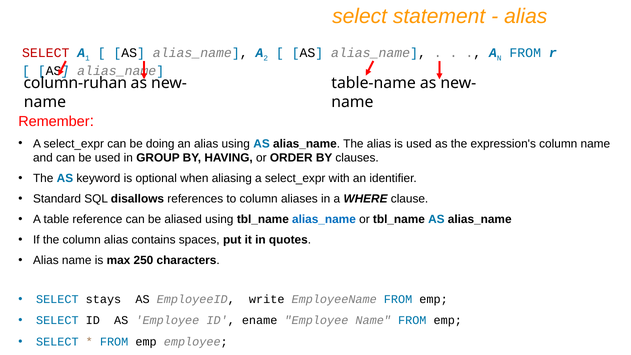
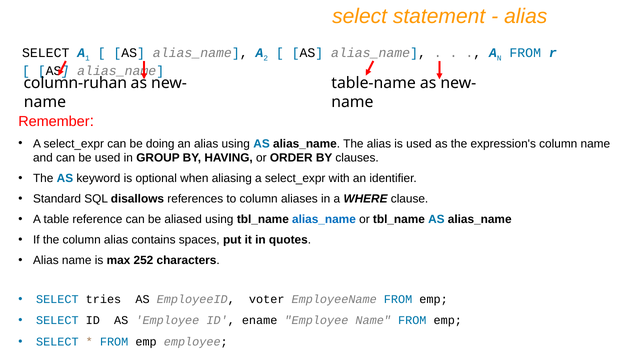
SELECT at (46, 53) colour: red -> black
250: 250 -> 252
stays: stays -> tries
write: write -> voter
